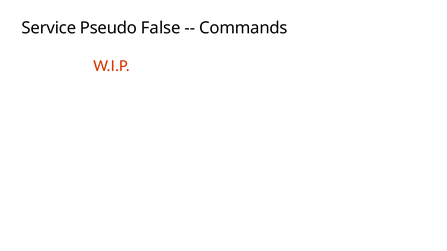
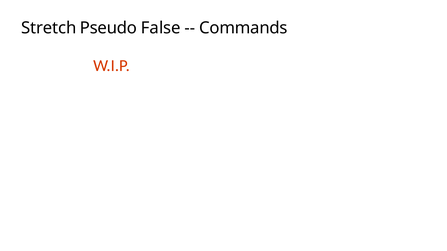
Service: Service -> Stretch
